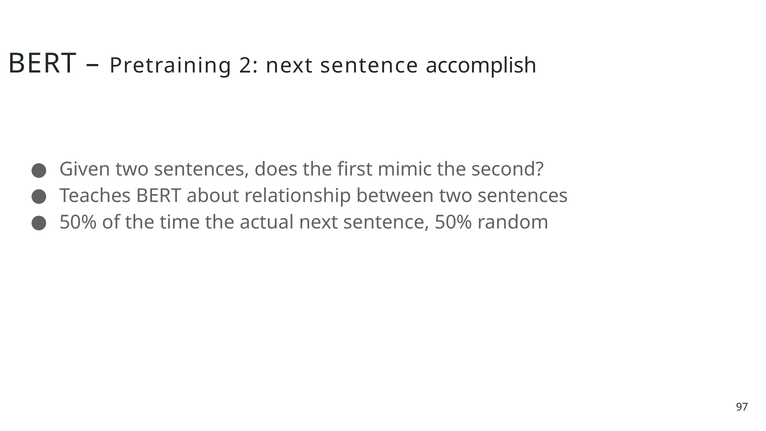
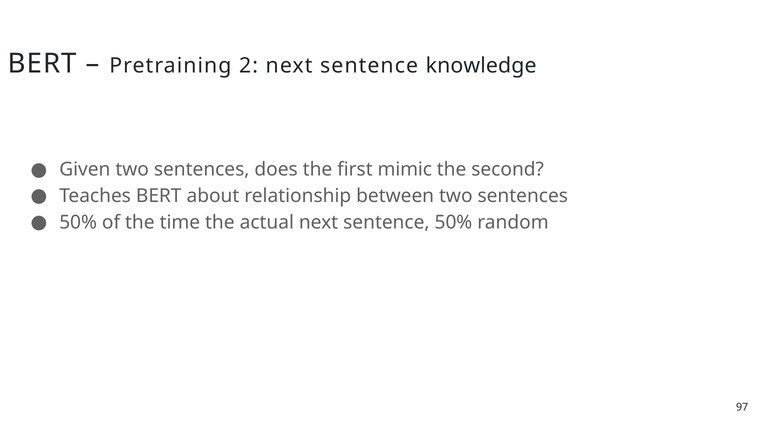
accomplish: accomplish -> knowledge
